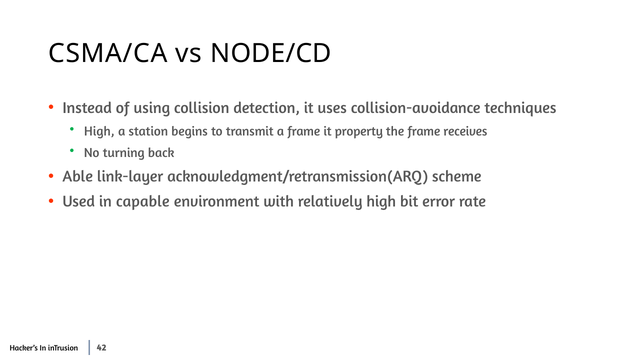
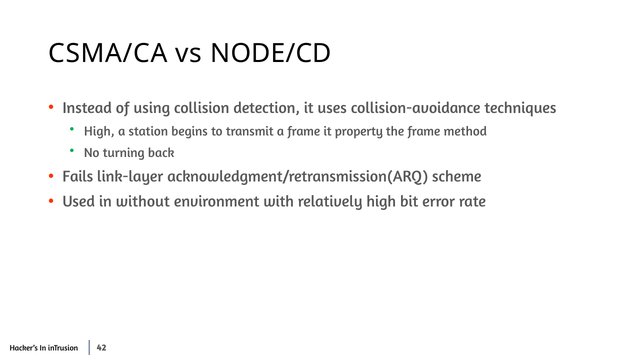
receives: receives -> method
Able: Able -> Fails
capable: capable -> without
